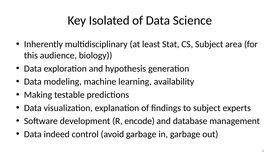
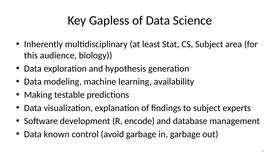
Isolated: Isolated -> Gapless
indeed: indeed -> known
